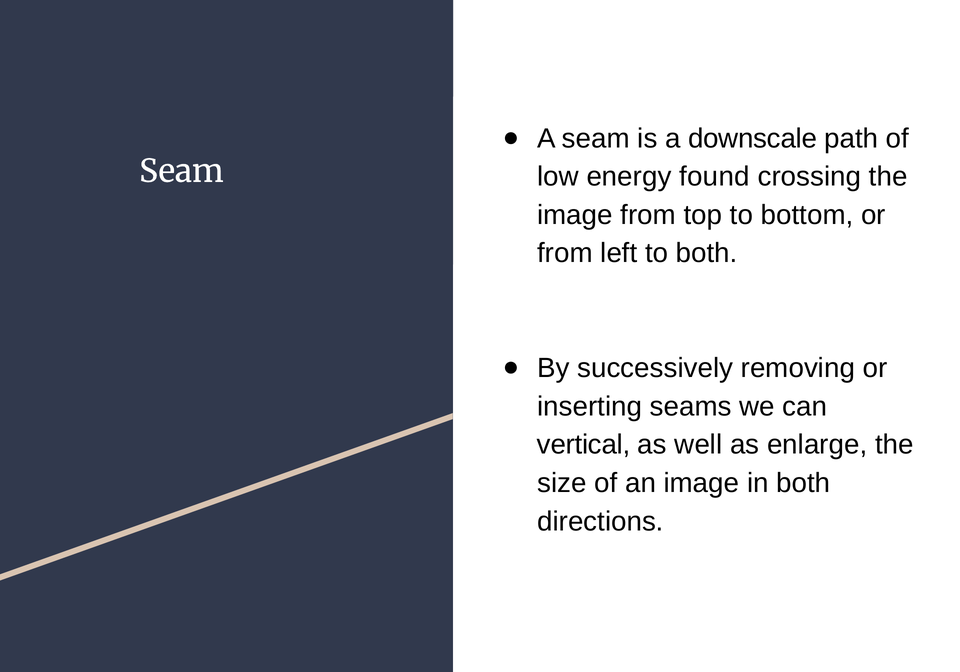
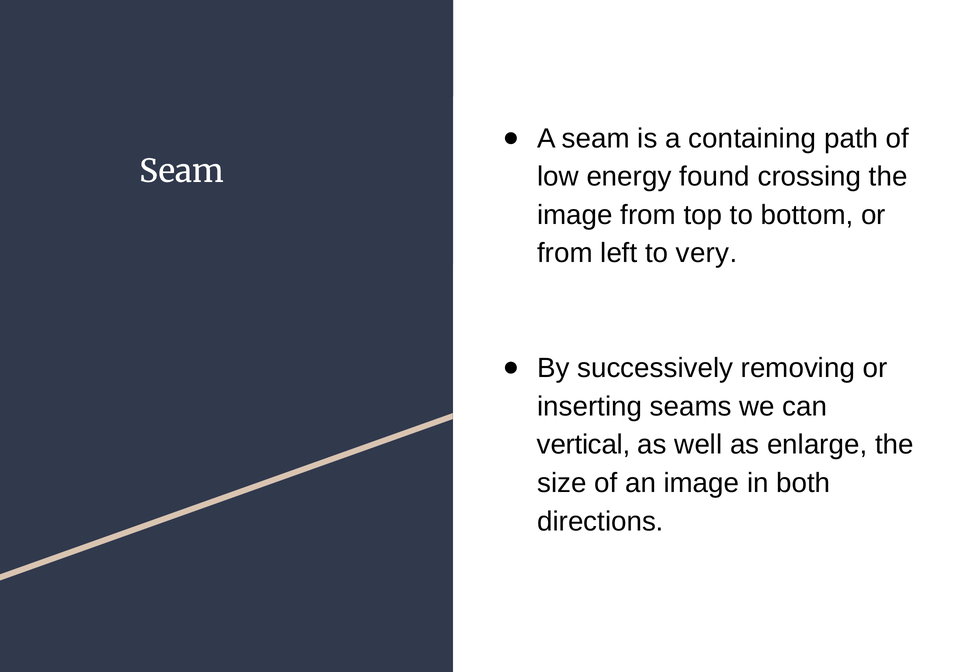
downscale: downscale -> containing
to both: both -> very
